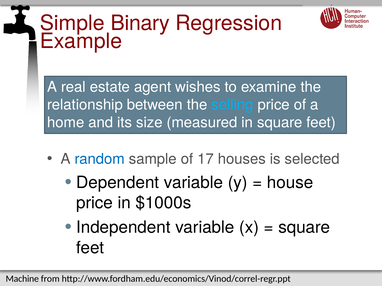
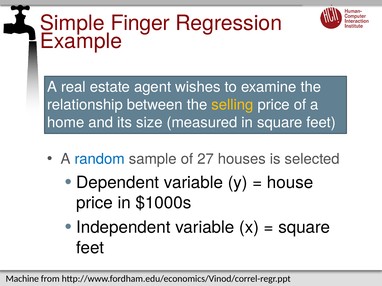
Binary: Binary -> Finger
selling colour: light blue -> yellow
17: 17 -> 27
